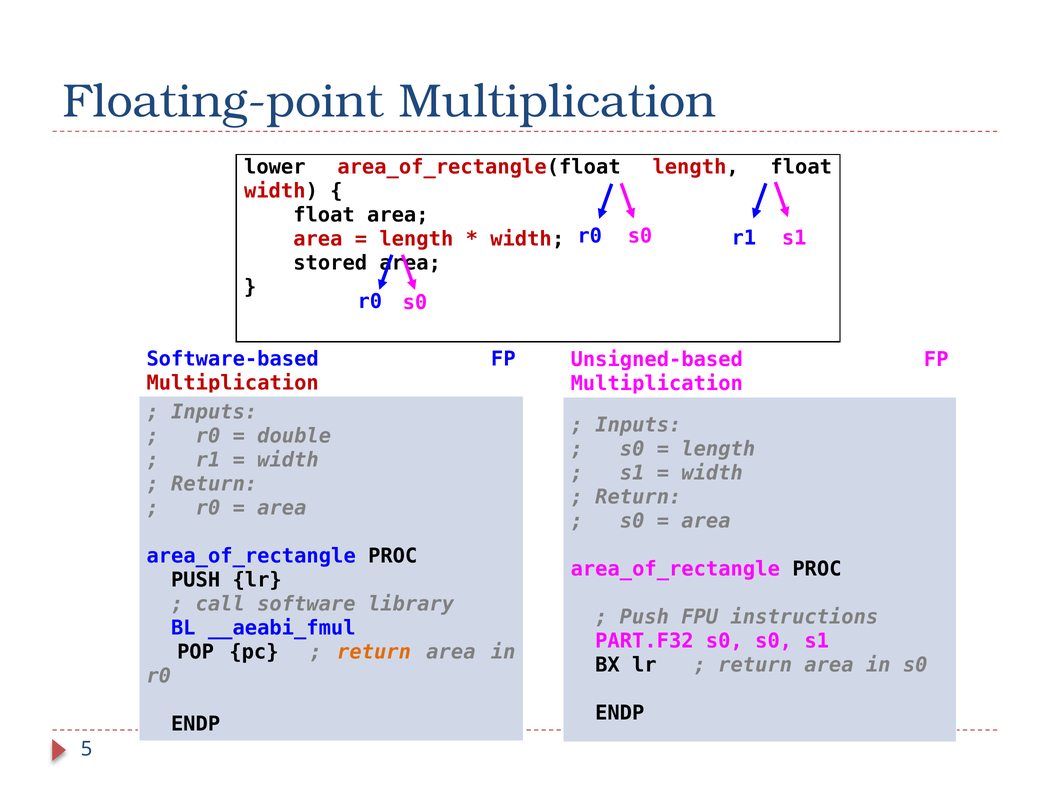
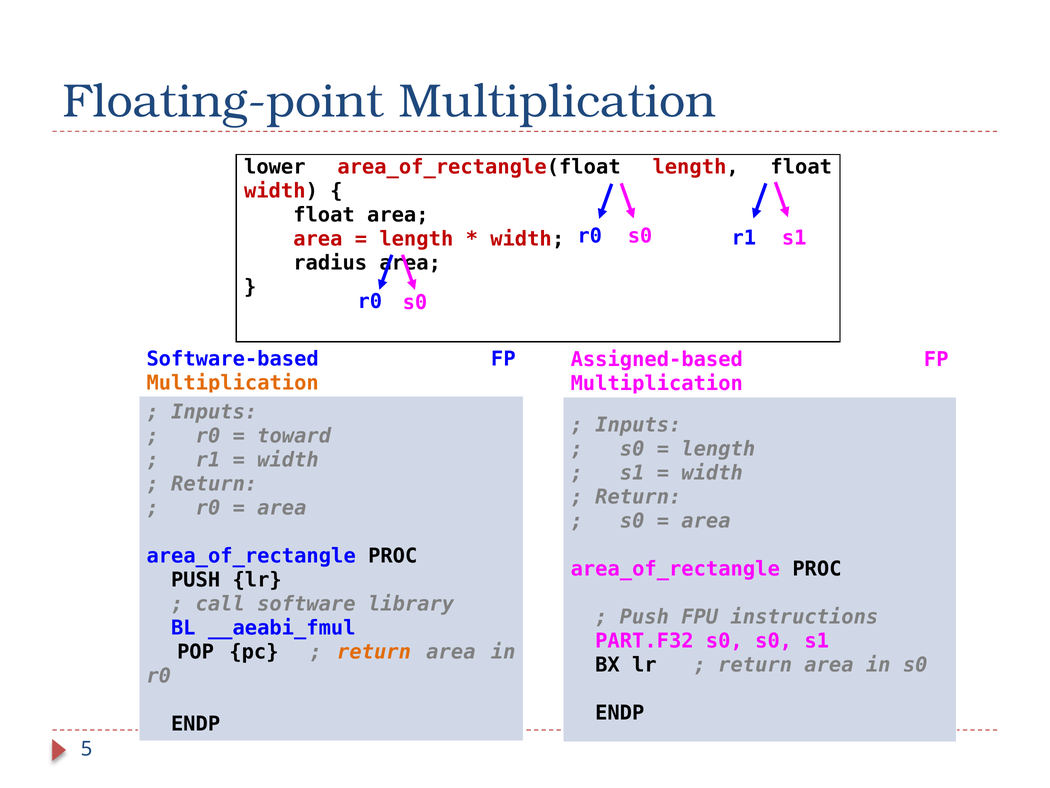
stored: stored -> radius
Unsigned-based: Unsigned-based -> Assigned-based
Multiplication at (233, 383) colour: red -> orange
double: double -> toward
